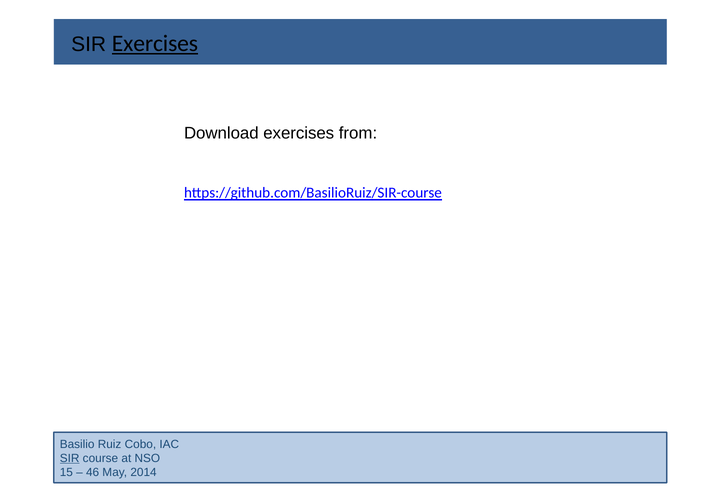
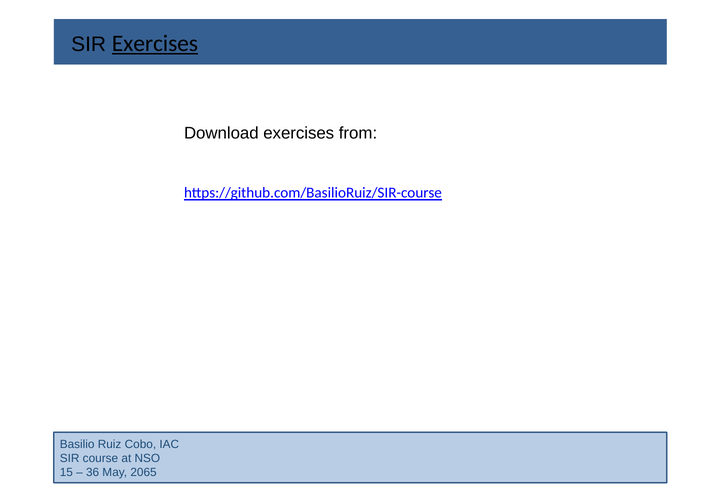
SIR at (70, 458) underline: present -> none
46: 46 -> 36
2014: 2014 -> 2065
